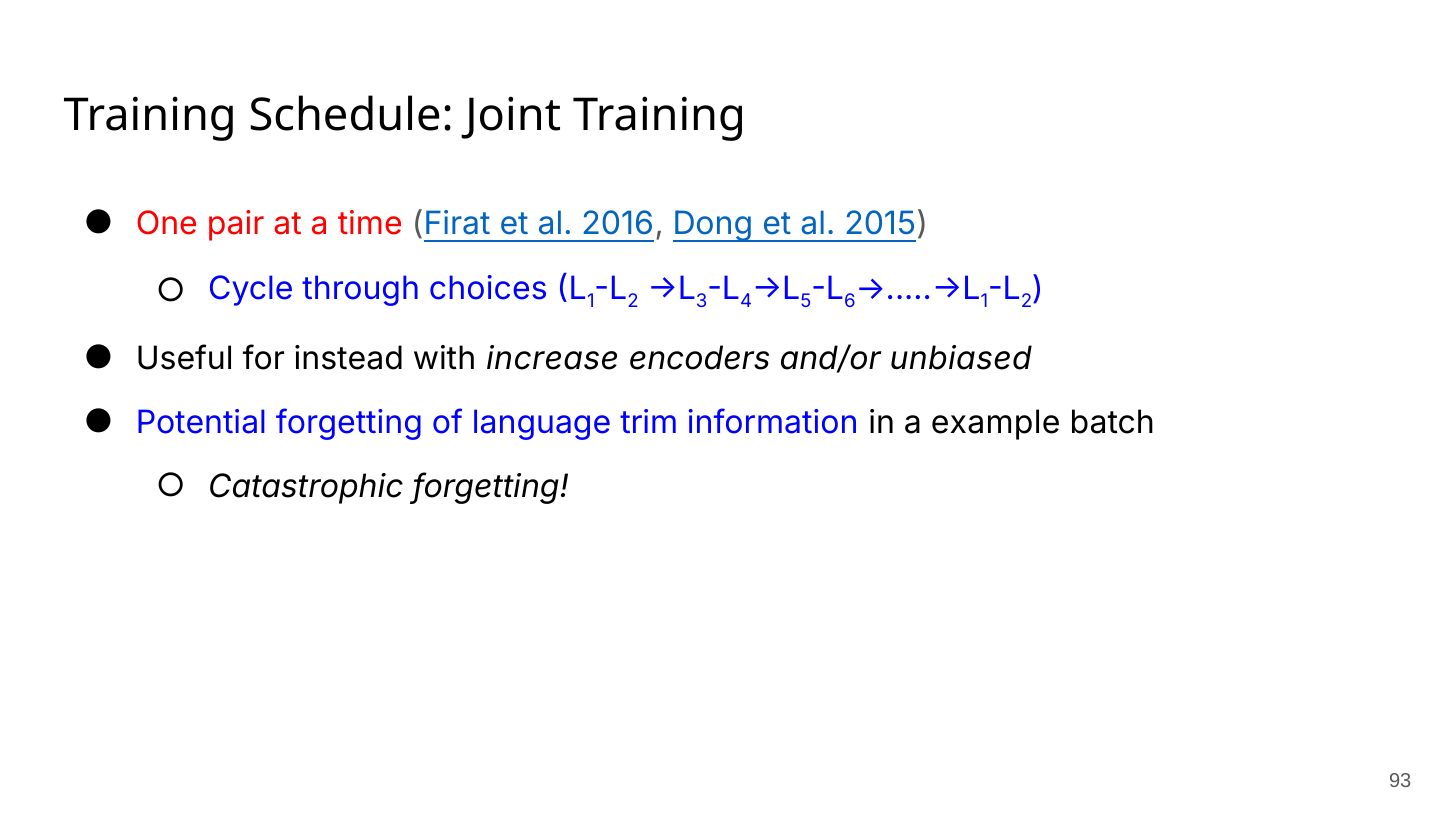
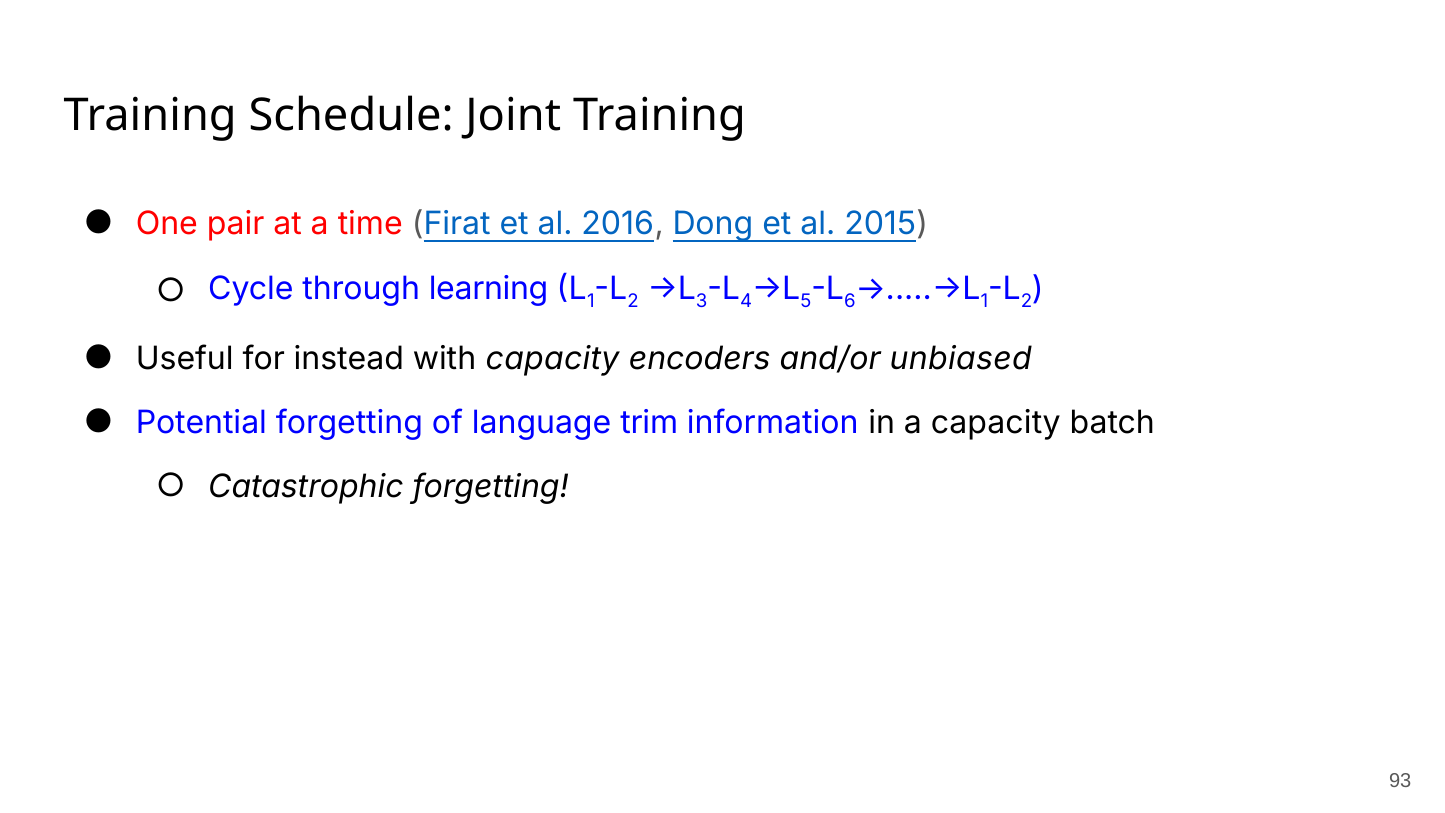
choices: choices -> learning
with increase: increase -> capacity
a example: example -> capacity
